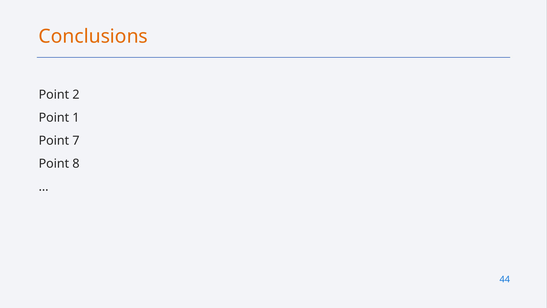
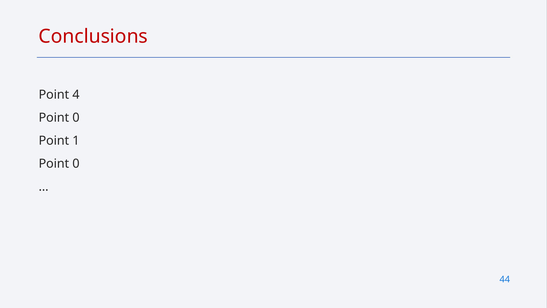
Conclusions colour: orange -> red
2: 2 -> 4
1 at (76, 118): 1 -> 0
7: 7 -> 1
8 at (76, 164): 8 -> 0
